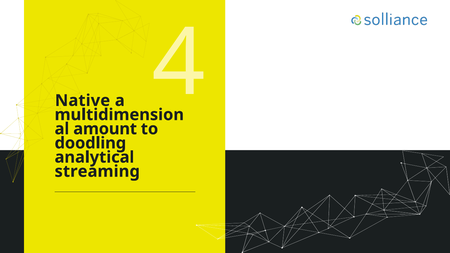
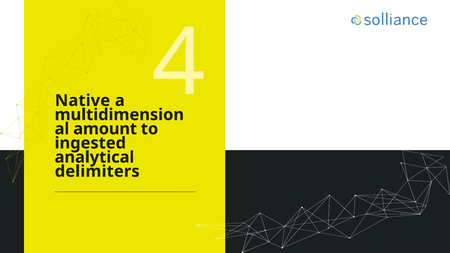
doodling: doodling -> ingested
streaming: streaming -> delimiters
